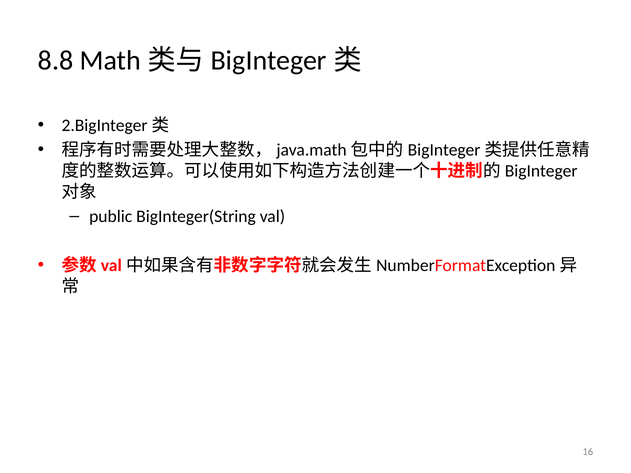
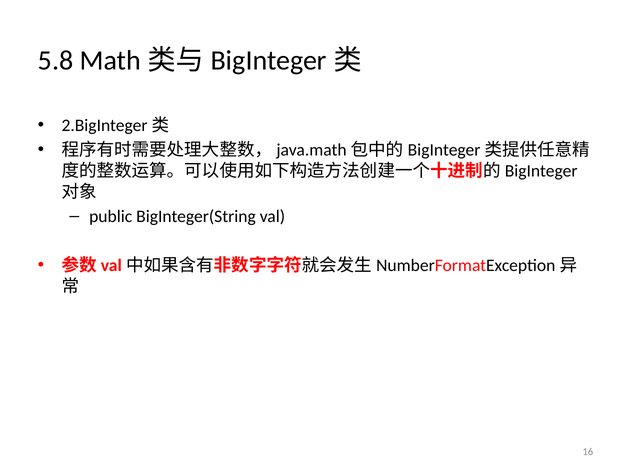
8.8: 8.8 -> 5.8
